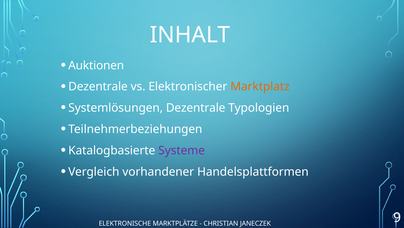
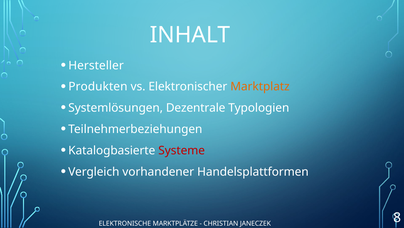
Auktionen: Auktionen -> Hersteller
Dezentrale at (98, 86): Dezentrale -> Produkten
Systeme colour: purple -> red
9: 9 -> 8
